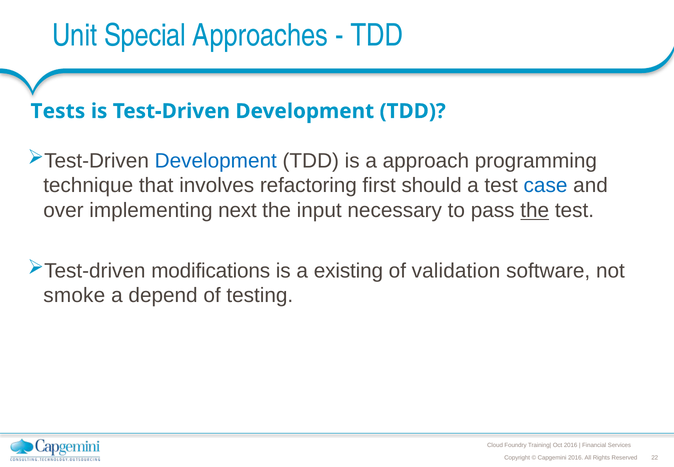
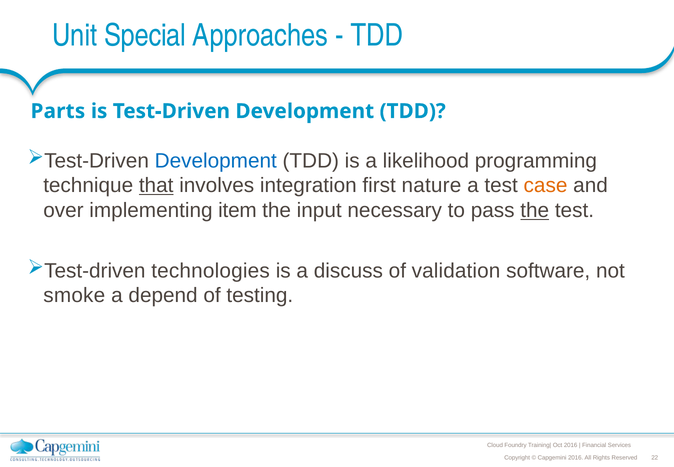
Tests: Tests -> Parts
approach: approach -> likelihood
that underline: none -> present
refactoring: refactoring -> integration
should: should -> nature
case colour: blue -> orange
next: next -> item
modifications: modifications -> technologies
existing: existing -> discuss
